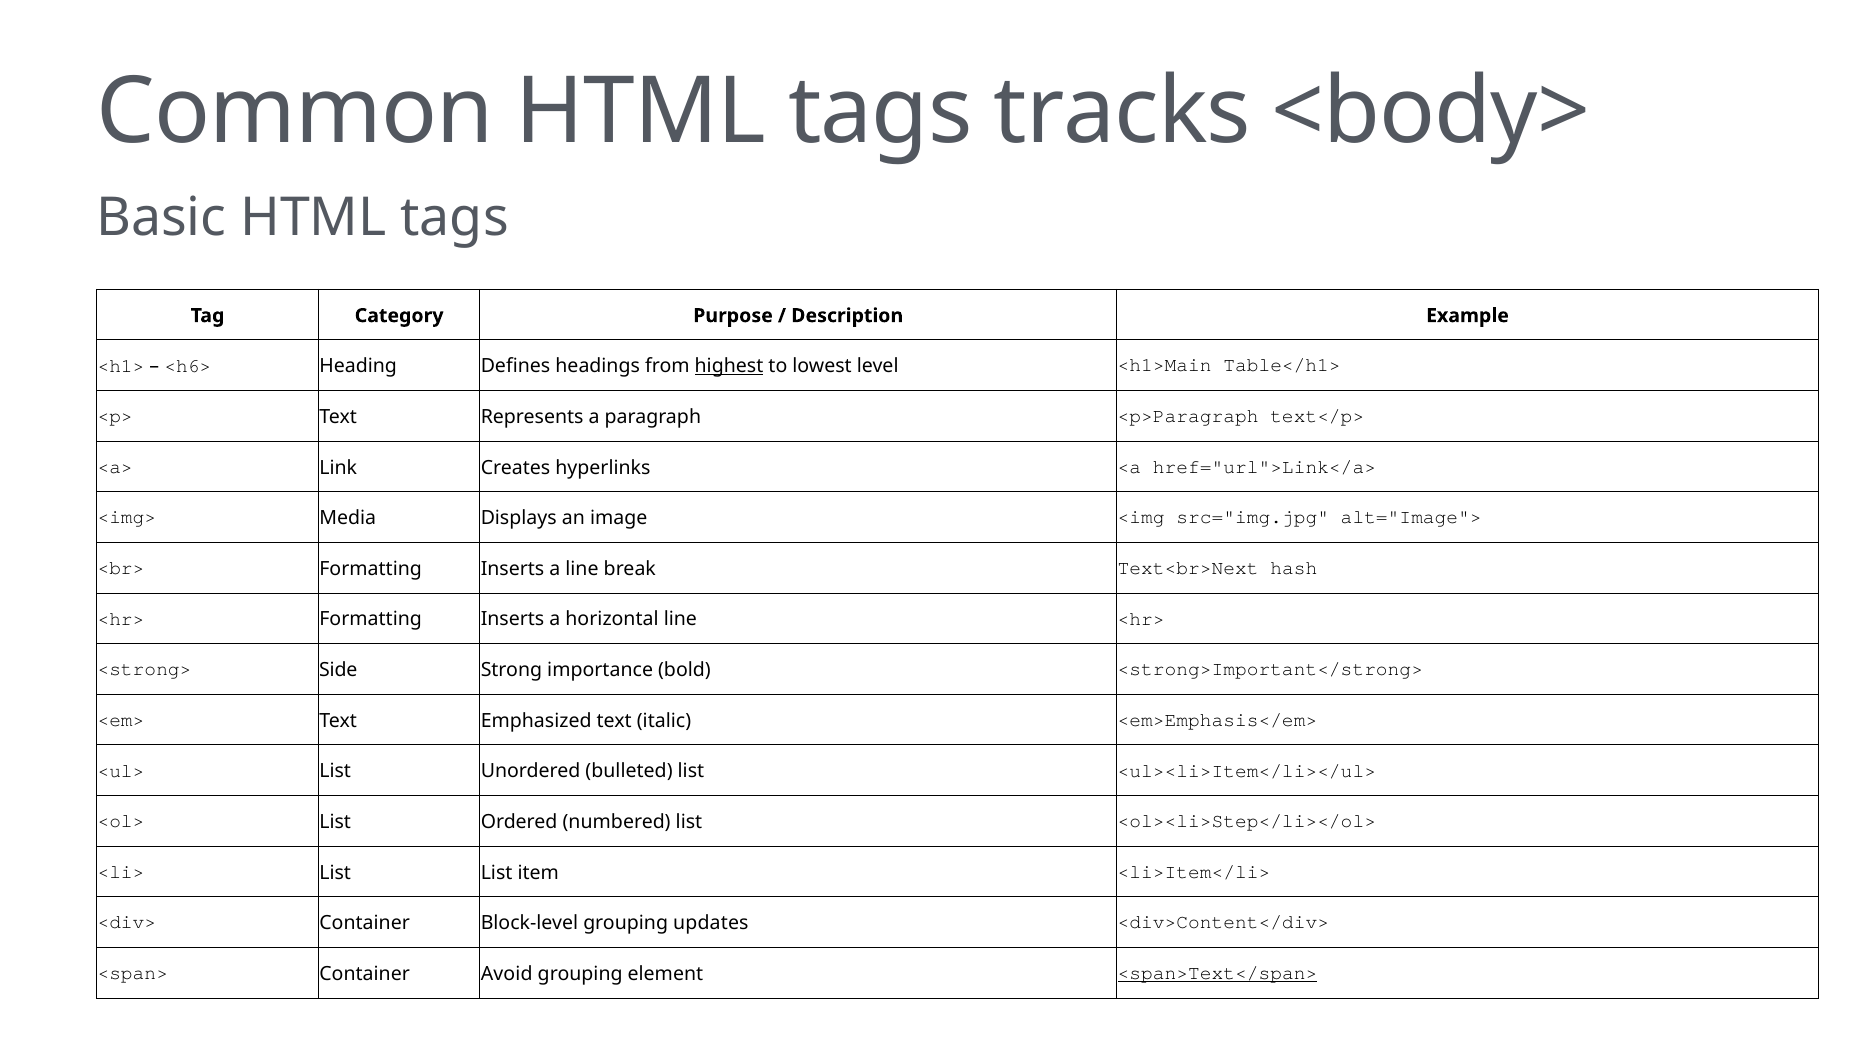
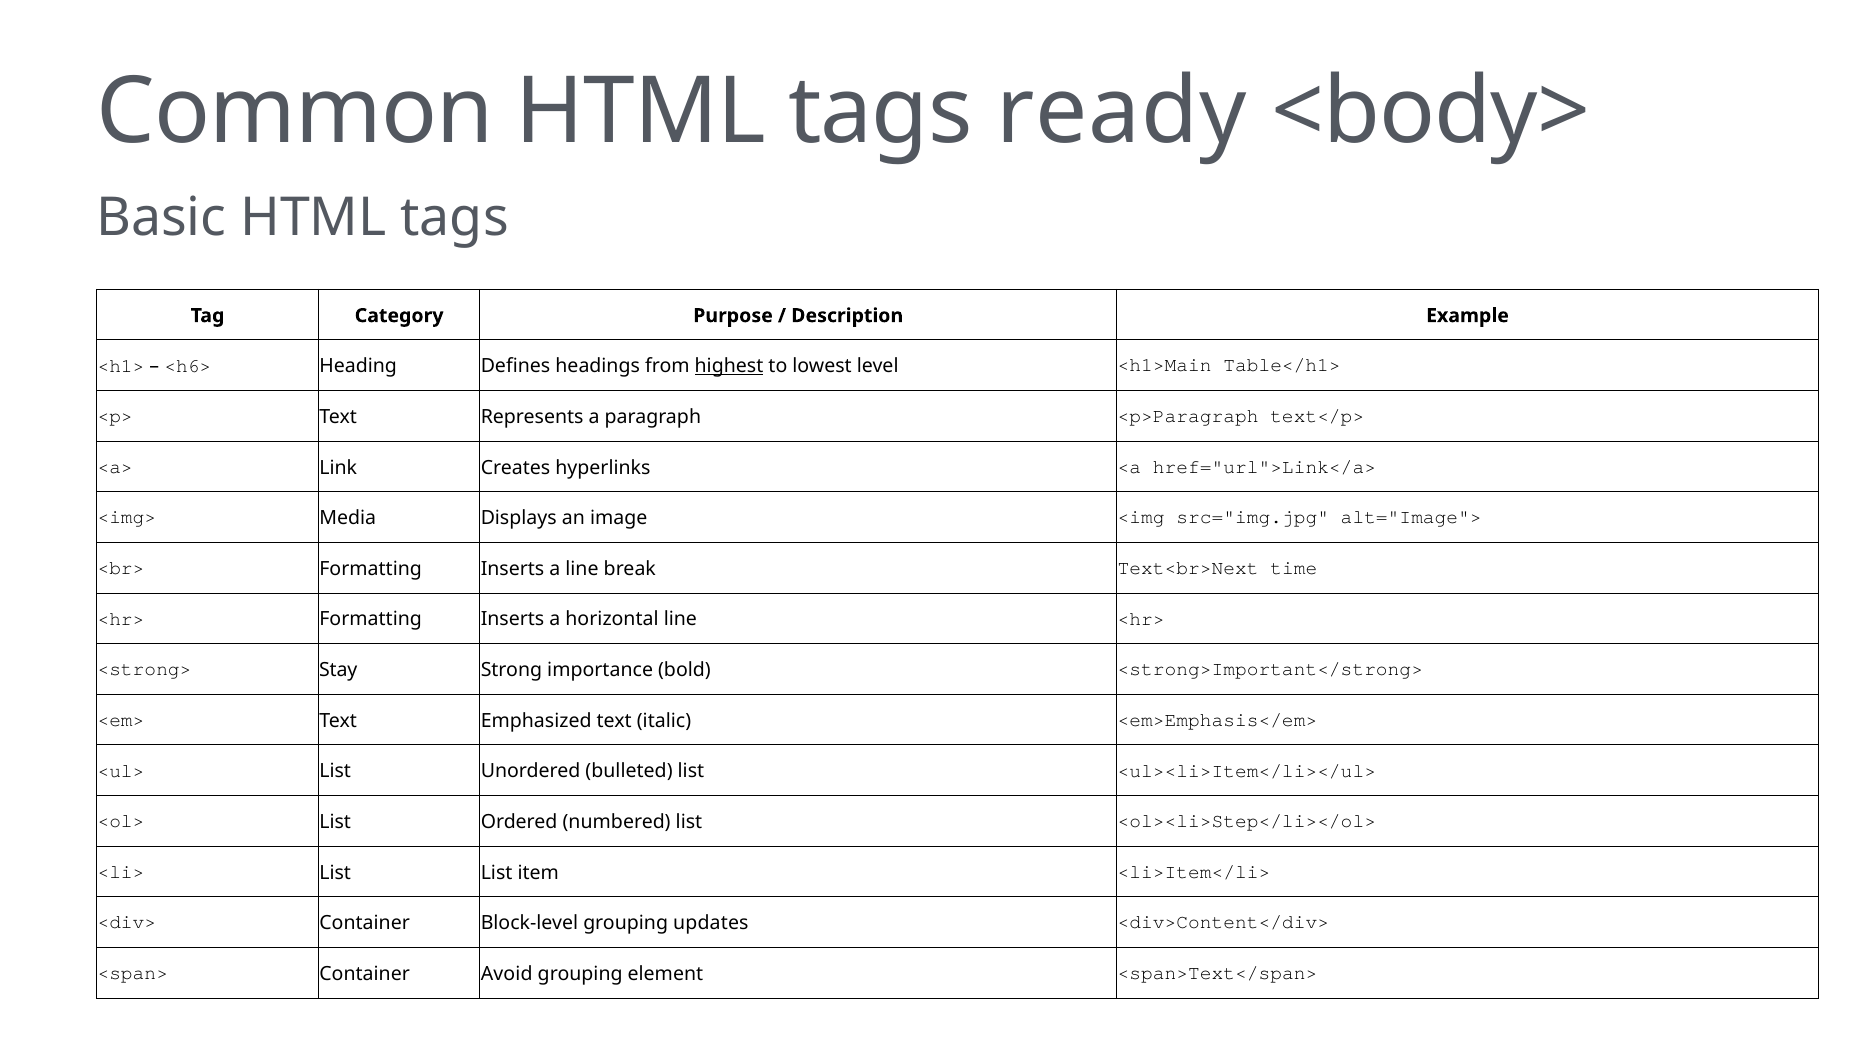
tracks: tracks -> ready
hash: hash -> time
Side: Side -> Stay
<span>Text</span> underline: present -> none
